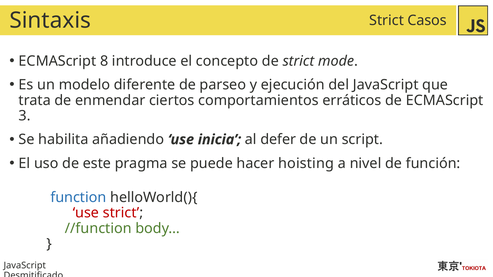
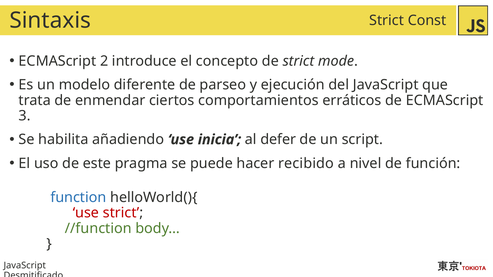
Casos: Casos -> Const
8: 8 -> 2
hoisting: hoisting -> recibido
